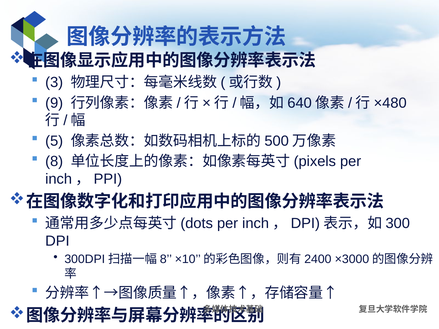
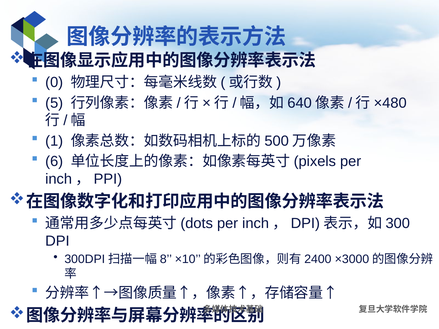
3: 3 -> 0
9: 9 -> 5
5: 5 -> 1
8: 8 -> 6
